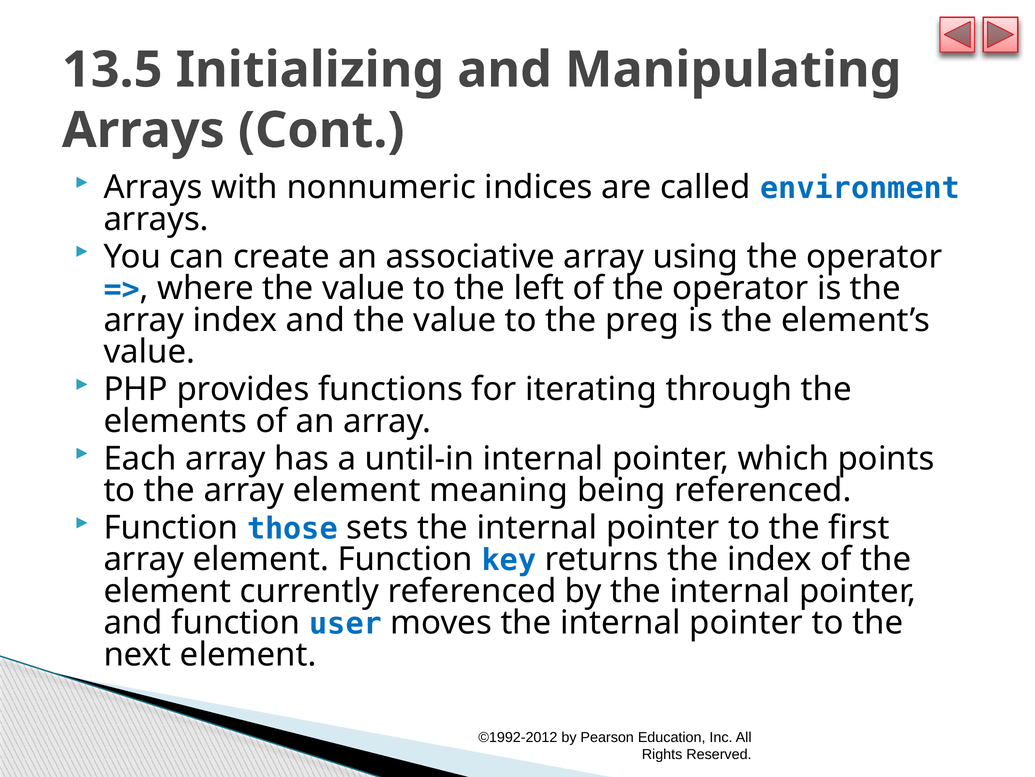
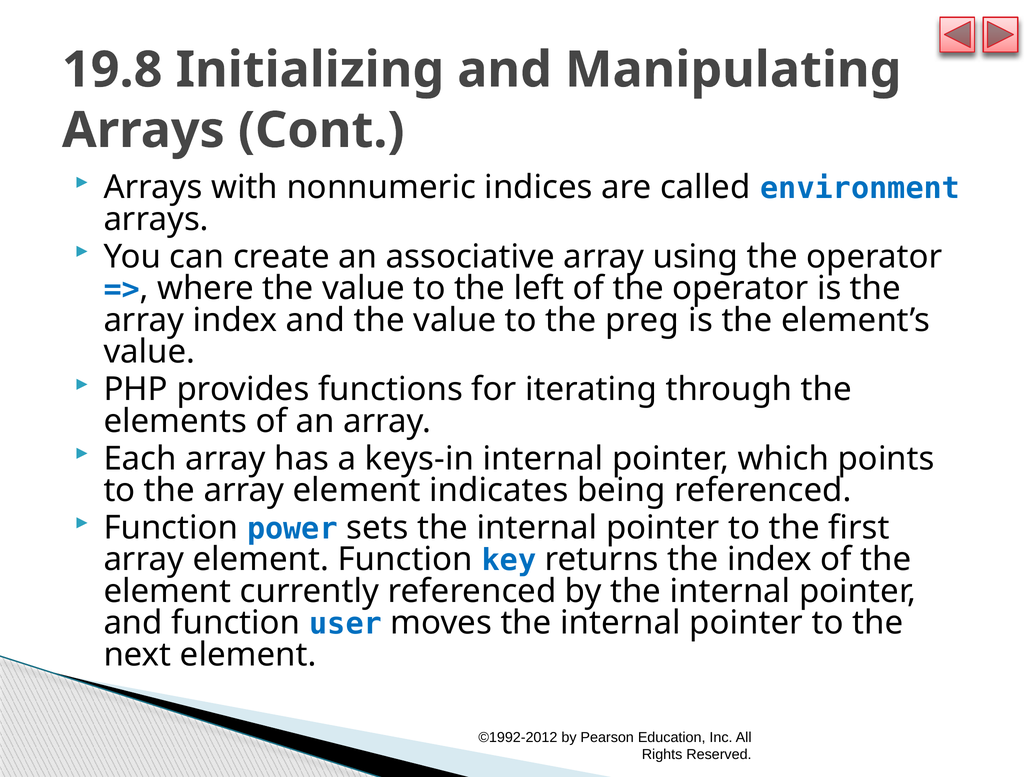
13.5: 13.5 -> 19.8
until-in: until-in -> keys-in
meaning: meaning -> indicates
those: those -> power
